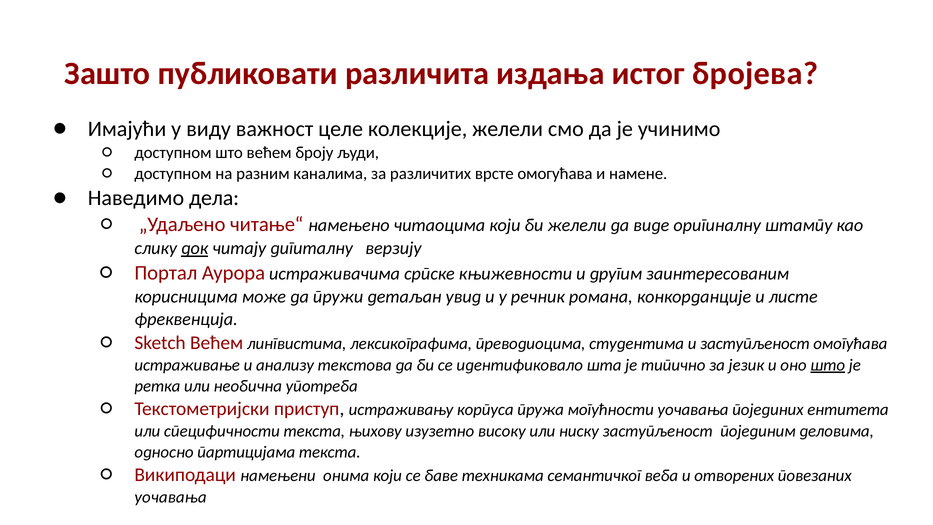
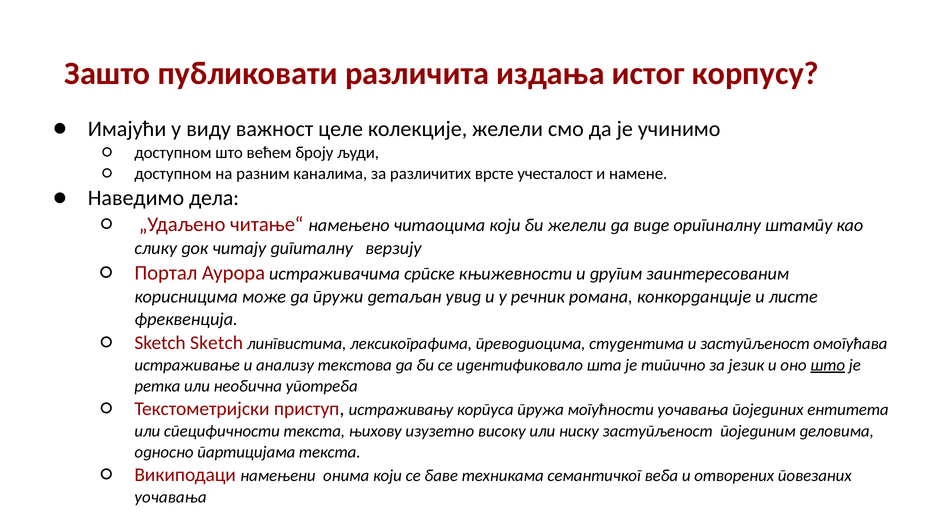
бројева: бројева -> корпусу
врсте омогућава: омогућава -> учесталост
док underline: present -> none
Sketch Већем: Већем -> Sketch
